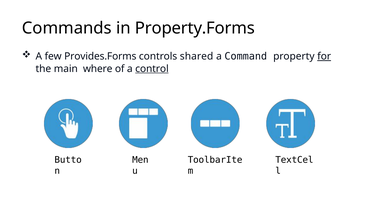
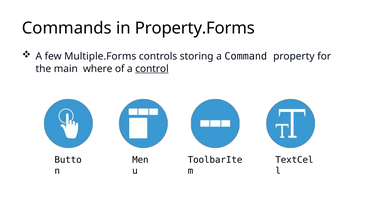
Provides.Forms: Provides.Forms -> Multiple.Forms
shared: shared -> storing
for underline: present -> none
